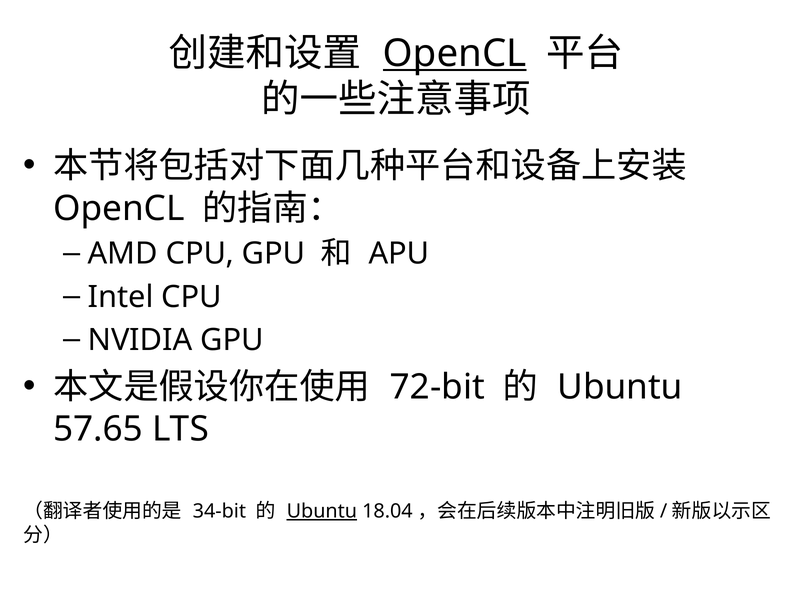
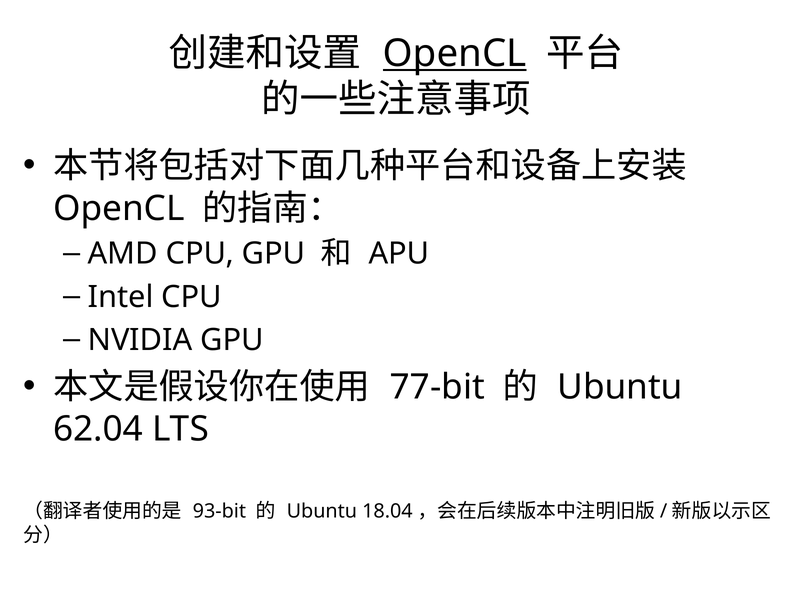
72-bit: 72-bit -> 77-bit
57.65: 57.65 -> 62.04
34-bit: 34-bit -> 93-bit
Ubuntu at (322, 511) underline: present -> none
